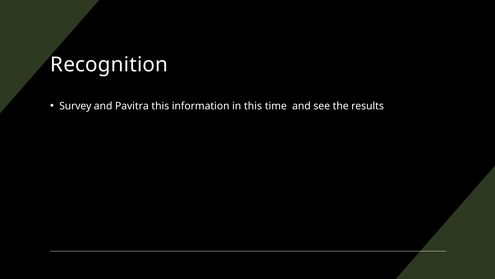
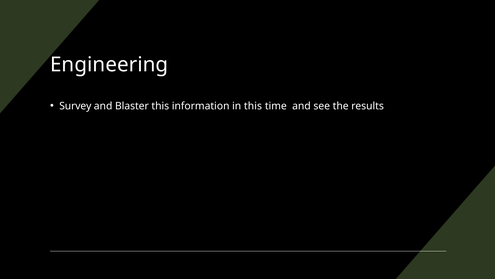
Recognition: Recognition -> Engineering
Pavitra: Pavitra -> Blaster
